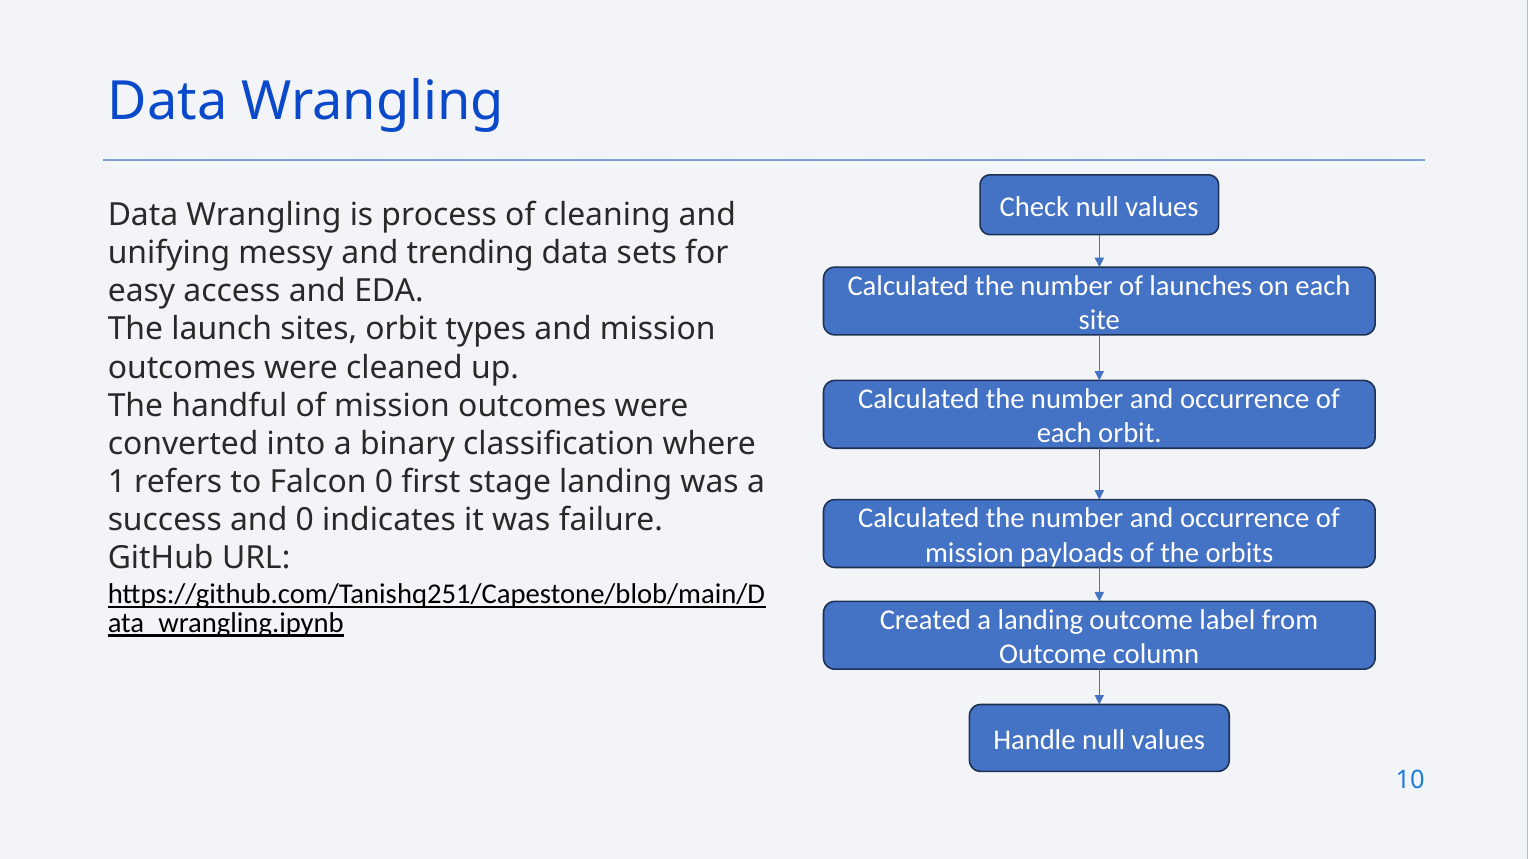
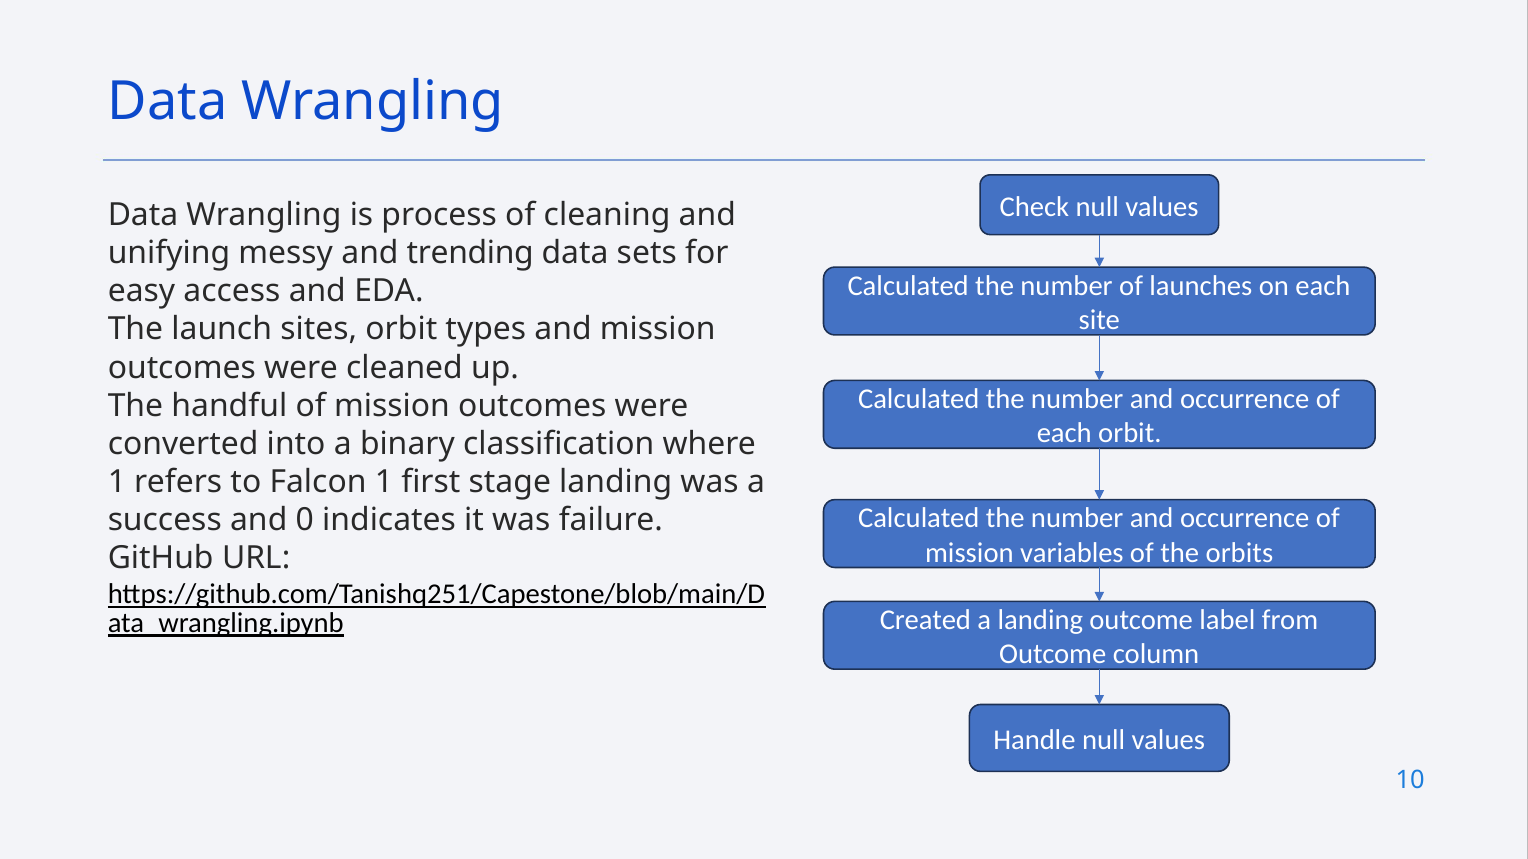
Falcon 0: 0 -> 1
payloads: payloads -> variables
